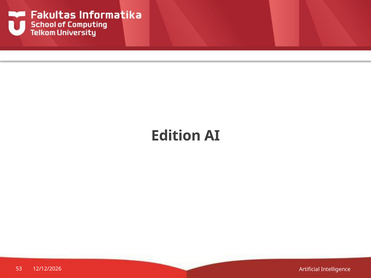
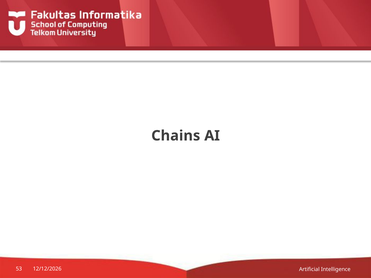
Edition: Edition -> Chains
